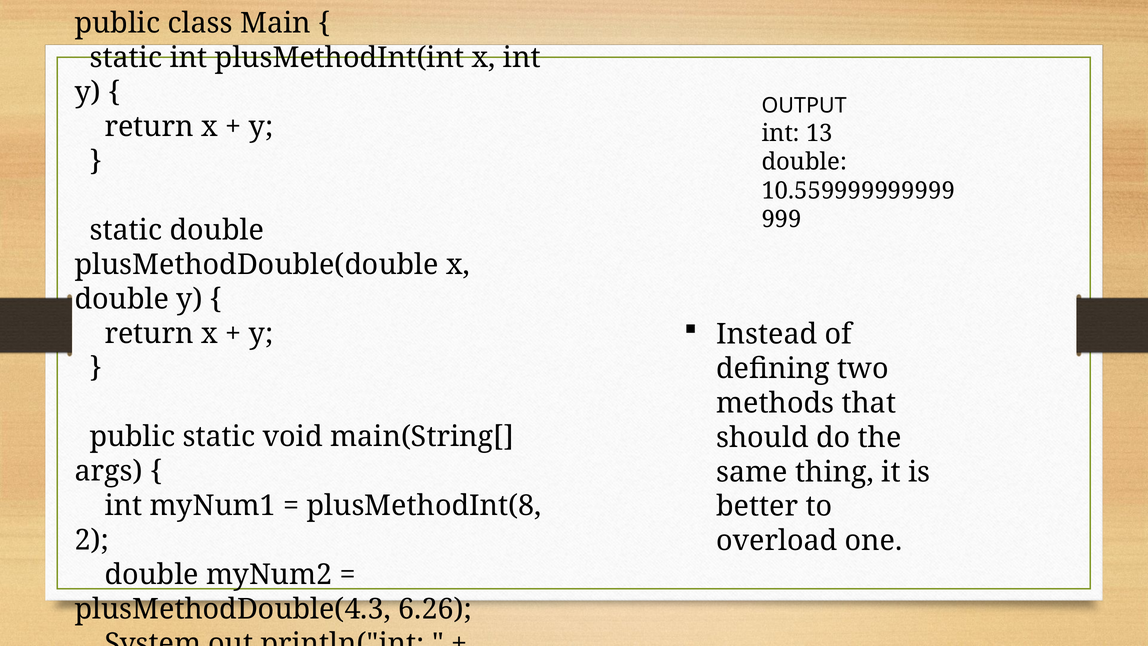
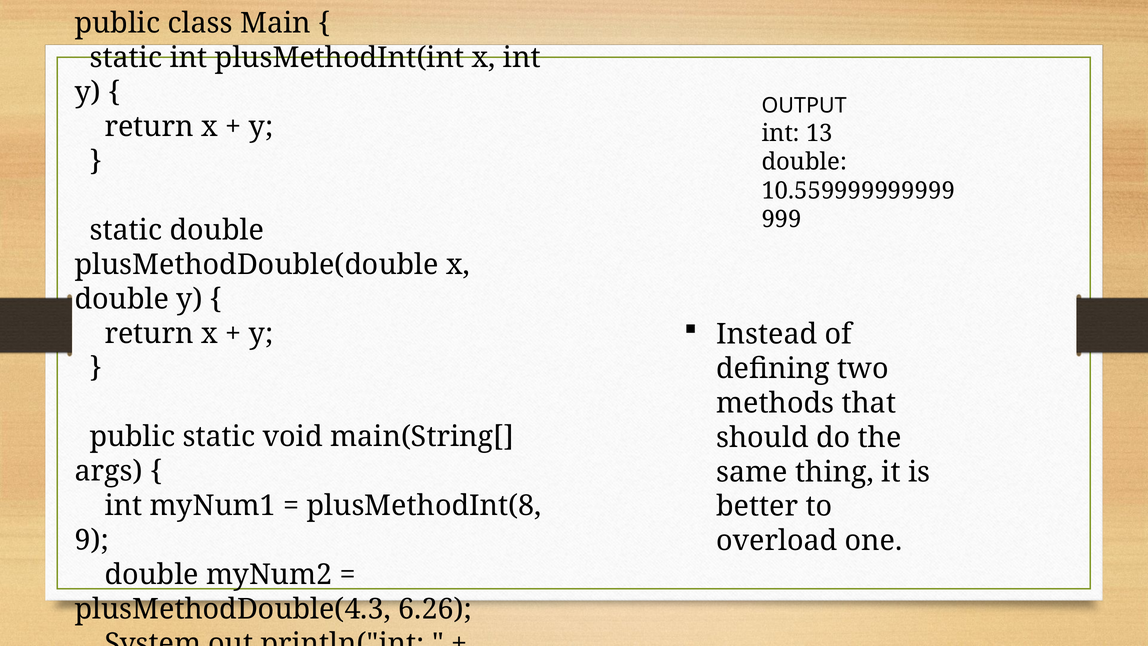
2: 2 -> 9
